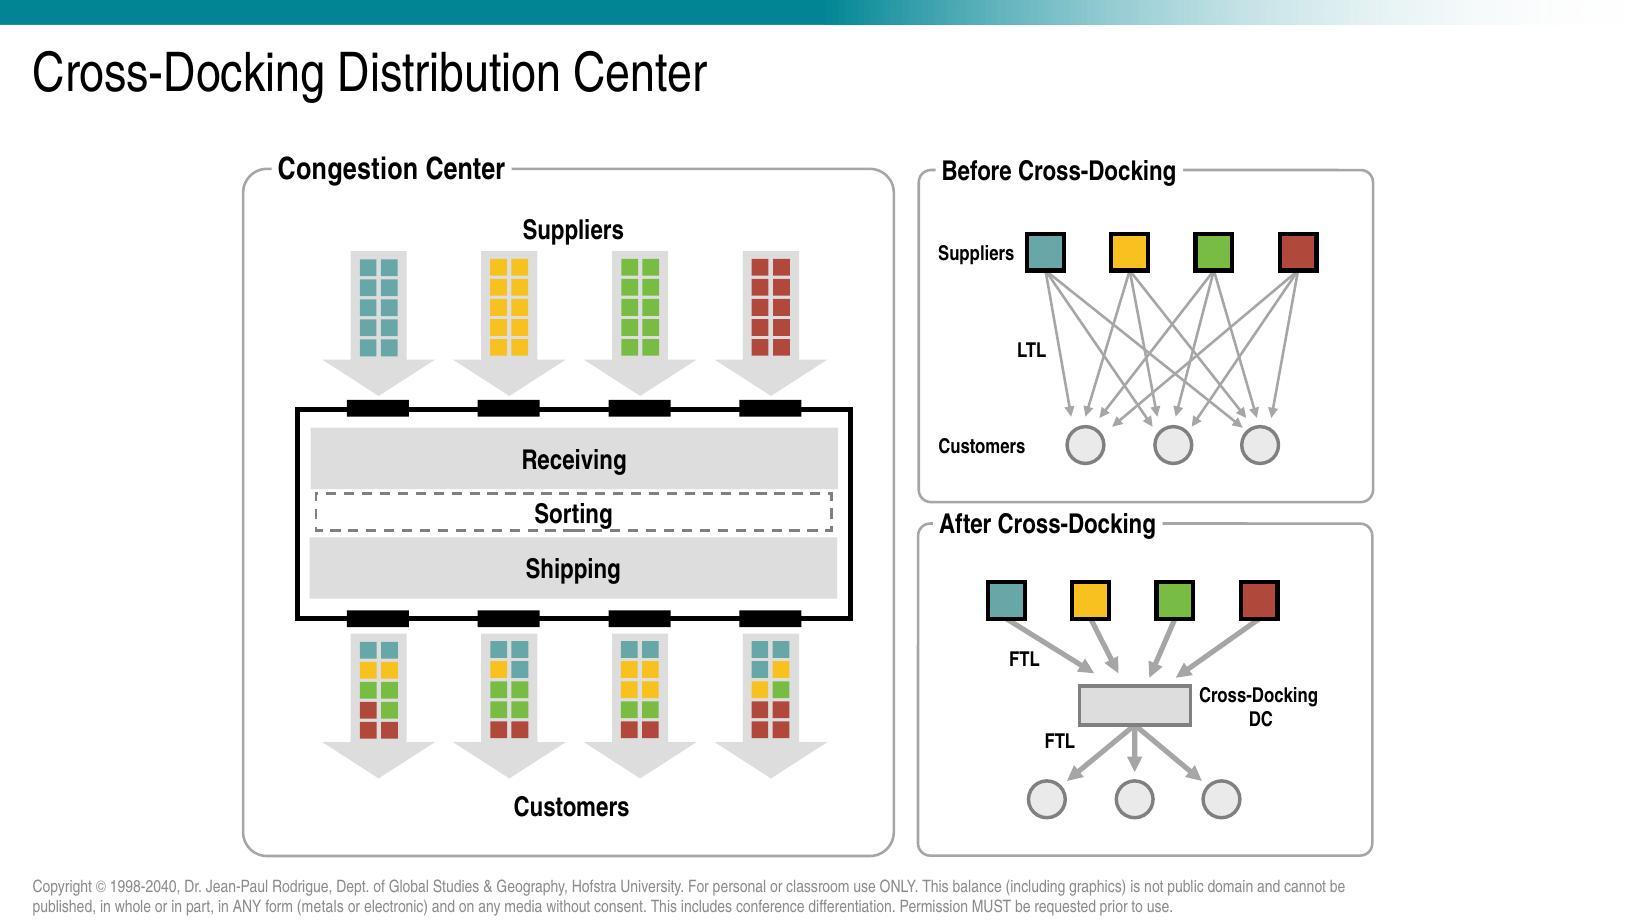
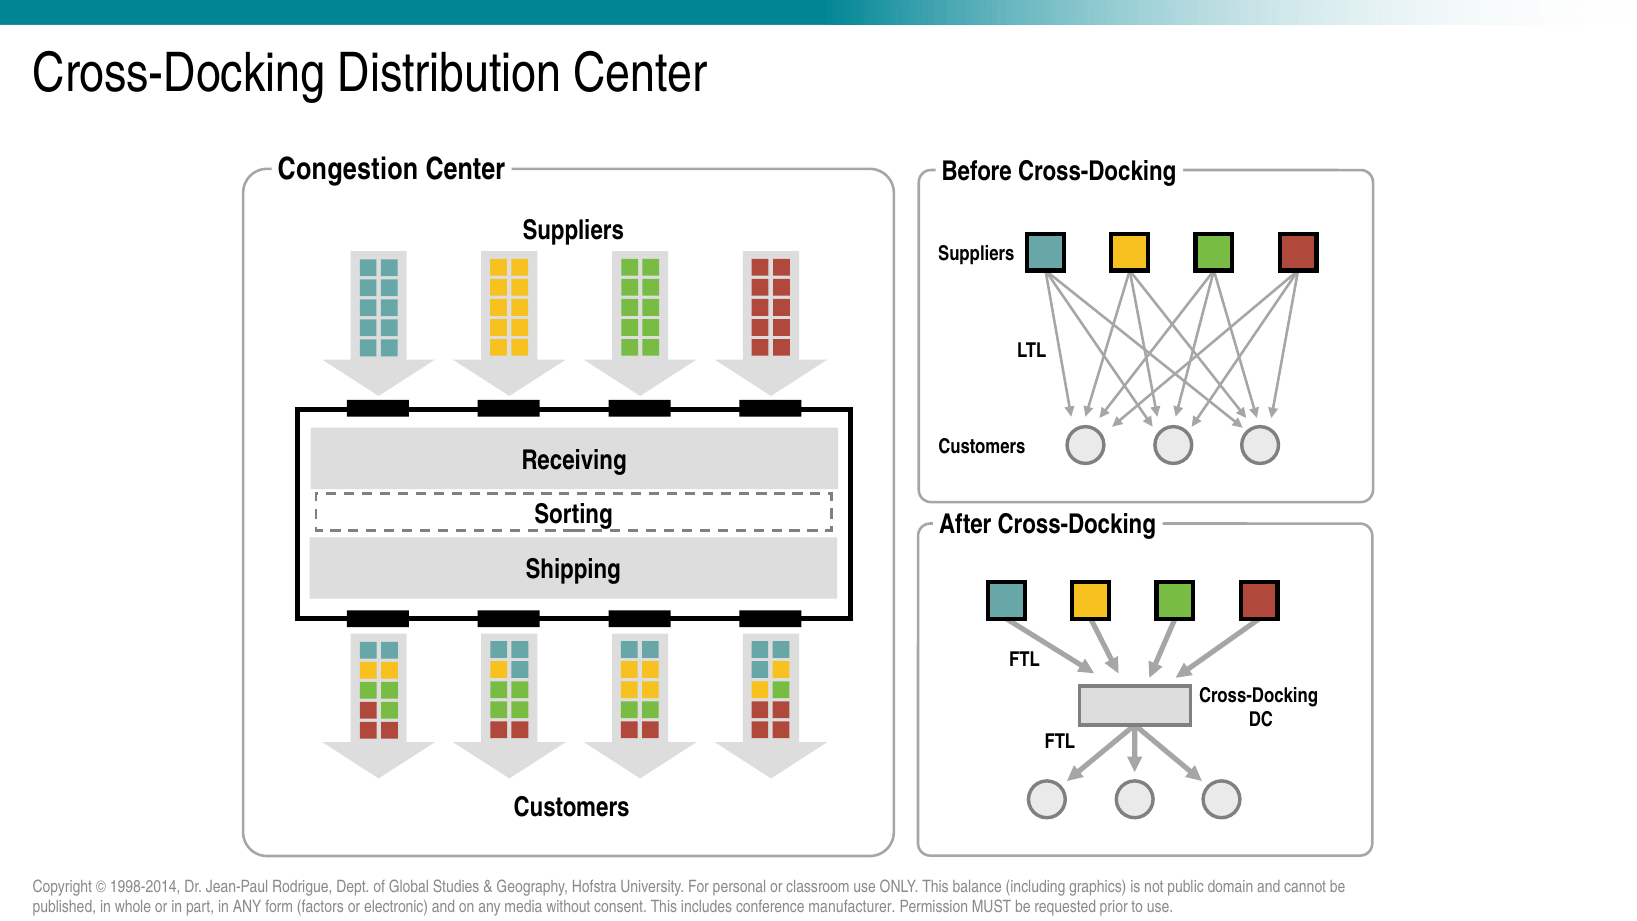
1998-2040: 1998-2040 -> 1998-2014
metals: metals -> factors
differentiation: differentiation -> manufacturer
